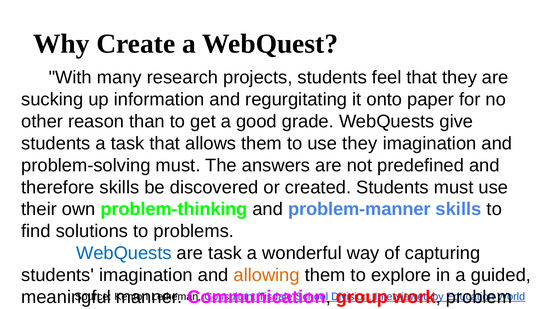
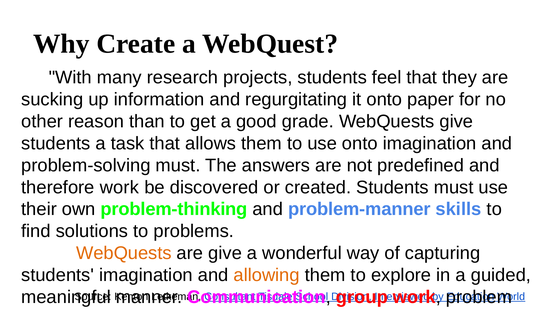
use they: they -> onto
therefore skills: skills -> work
WebQuests at (124, 254) colour: blue -> orange
are task: task -> give
